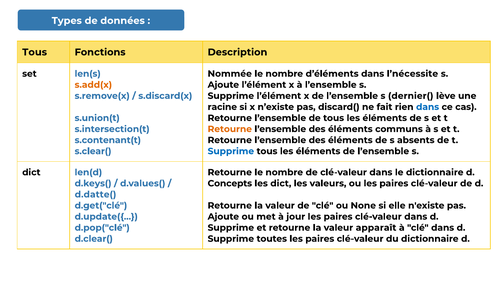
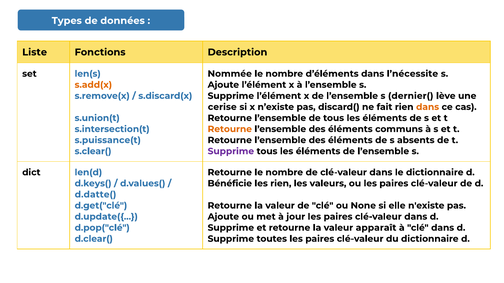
Tous at (35, 52): Tous -> Liste
racine: racine -> cerise
dans at (428, 107) colour: blue -> orange
s.contenant(t: s.contenant(t -> s.puissance(t
Supprime at (231, 151) colour: blue -> purple
Concepts: Concepts -> Bénéficie
les dict: dict -> rien
